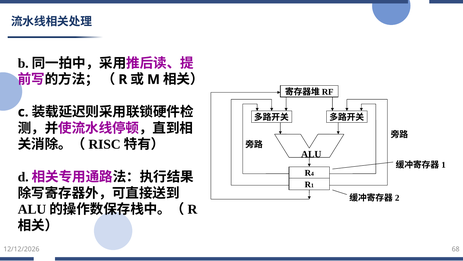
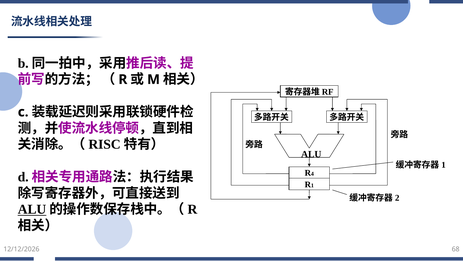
ALU at (32, 209) underline: none -> present
